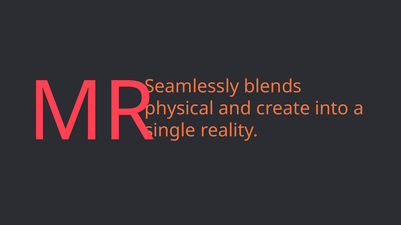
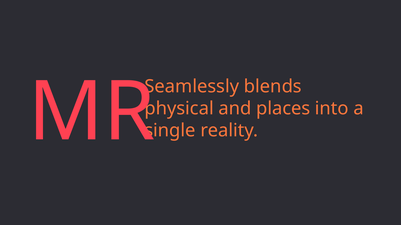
create: create -> places
